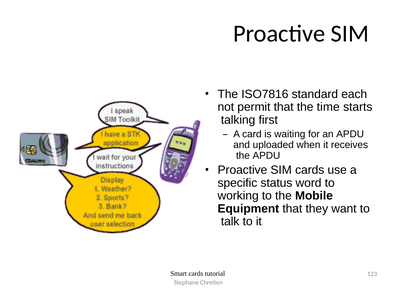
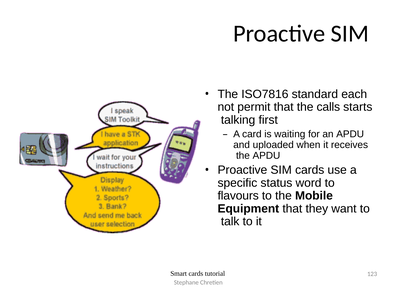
time: time -> calls
working: working -> flavours
